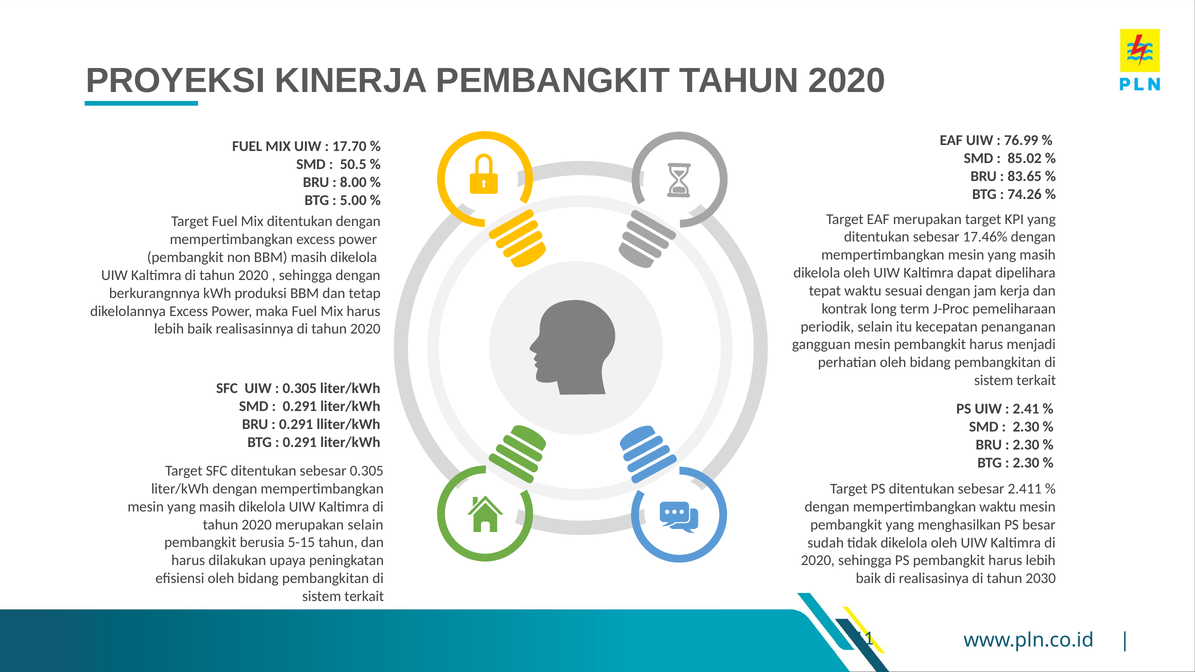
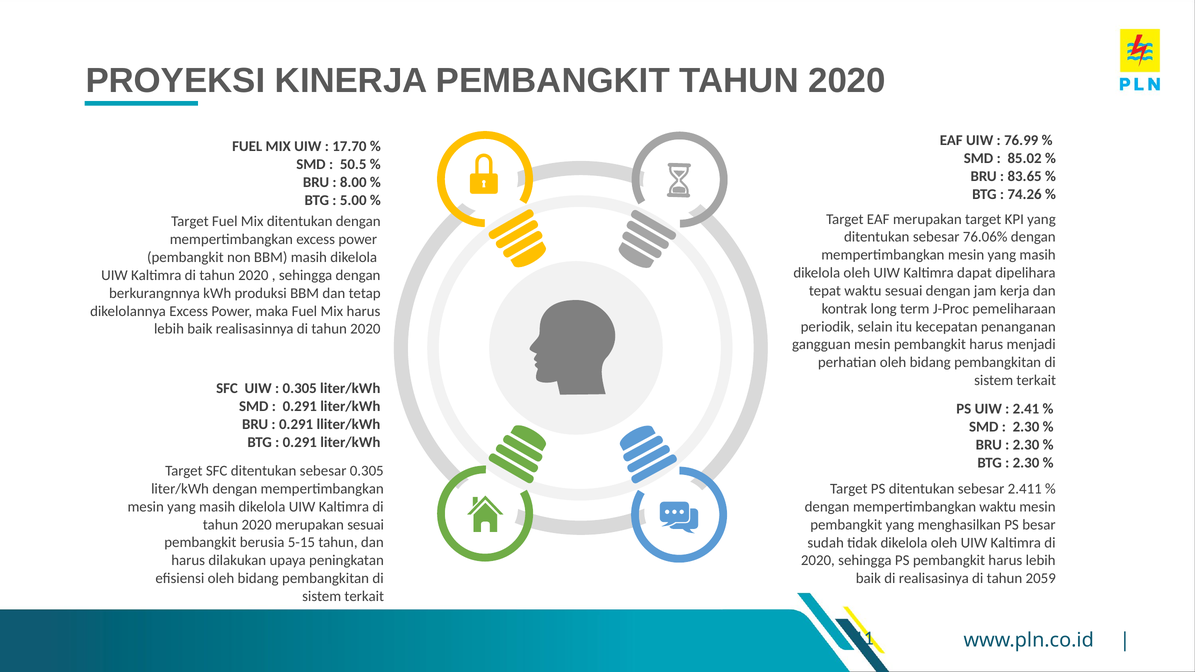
17.46%: 17.46% -> 76.06%
merupakan selain: selain -> sesuai
2030: 2030 -> 2059
